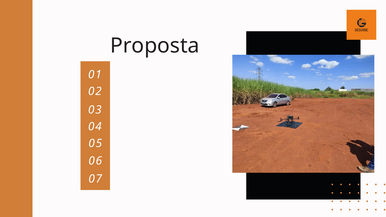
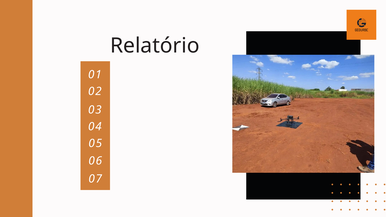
Proposta: Proposta -> Relatório
